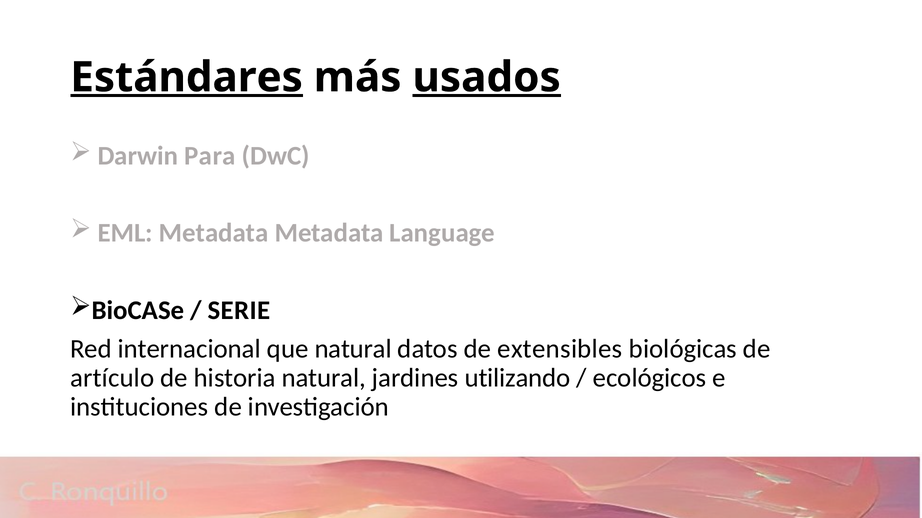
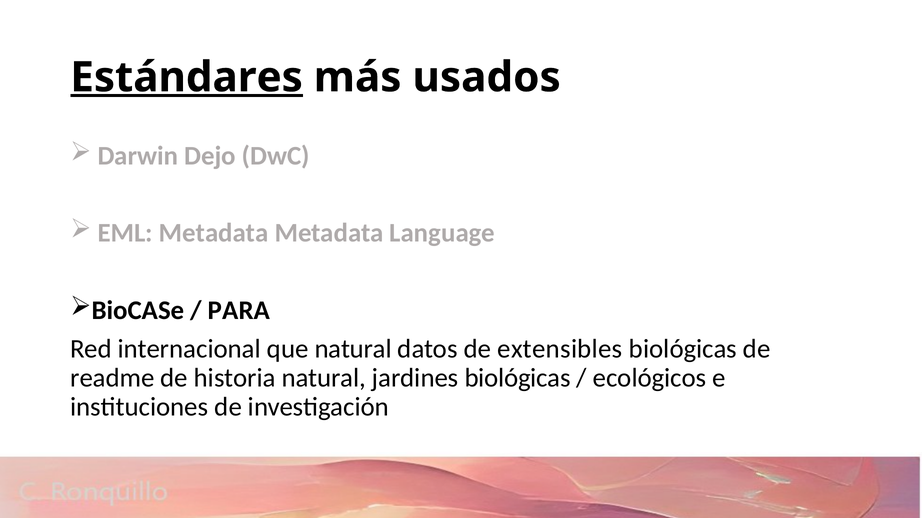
usados underline: present -> none
Para: Para -> Dejo
SERIE: SERIE -> PARA
artículo: artículo -> readme
jardines utilizando: utilizando -> biológicas
